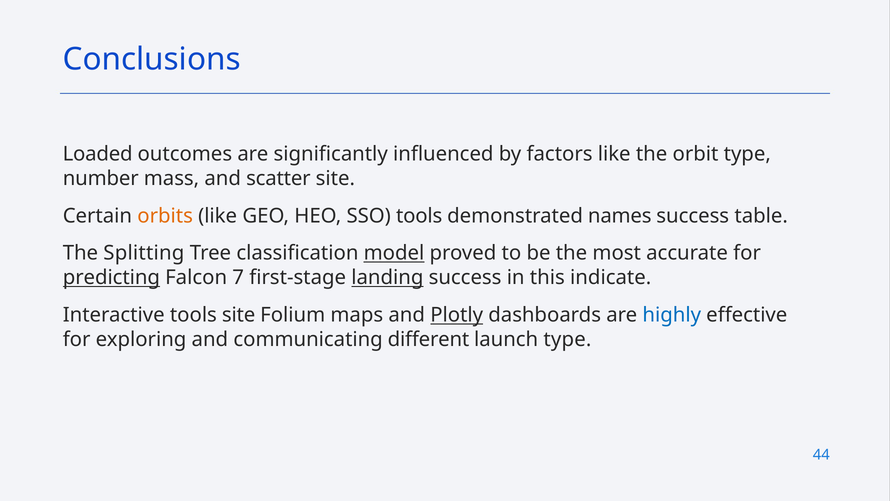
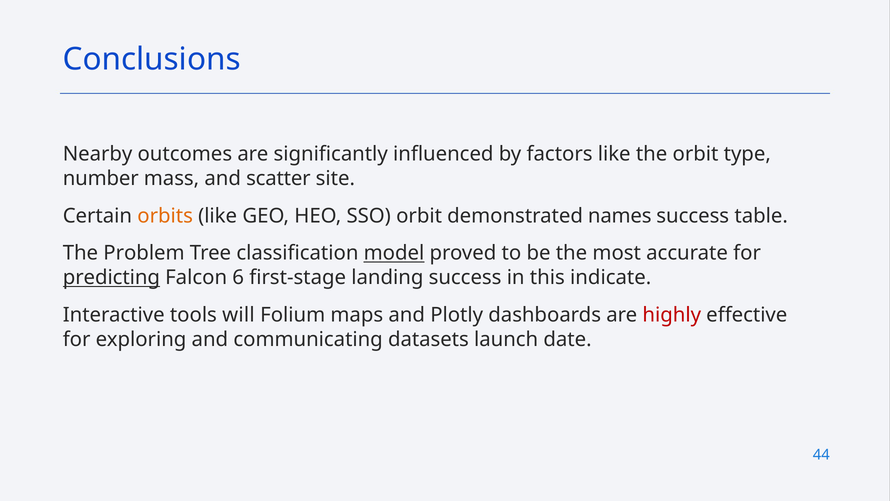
Loaded: Loaded -> Nearby
SSO tools: tools -> orbit
Splitting: Splitting -> Problem
7: 7 -> 6
landing underline: present -> none
tools site: site -> will
Plotly underline: present -> none
highly colour: blue -> red
different: different -> datasets
launch type: type -> date
